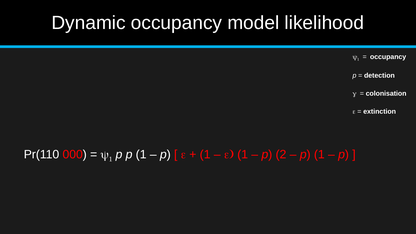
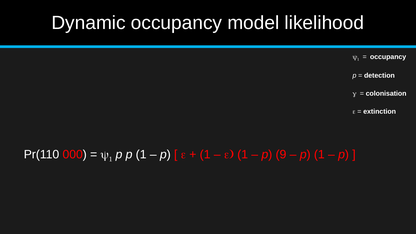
2: 2 -> 9
